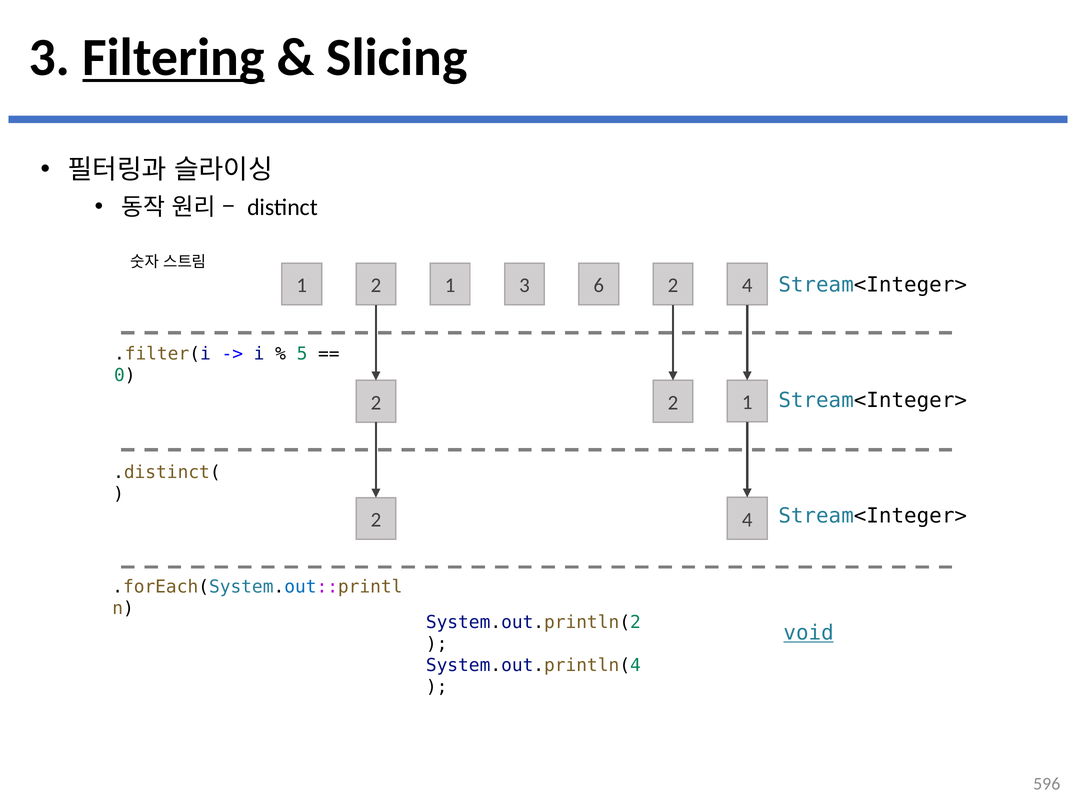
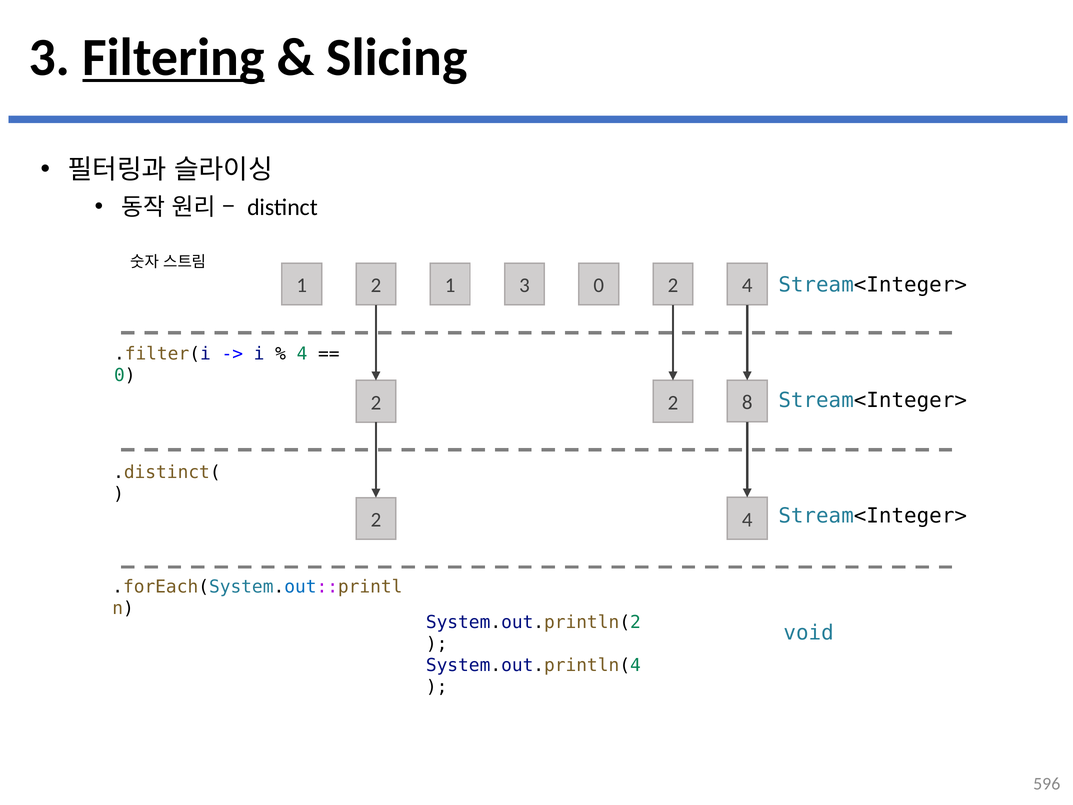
3 6: 6 -> 0
5 at (302, 354): 5 -> 4
2 1: 1 -> 8
void underline: present -> none
